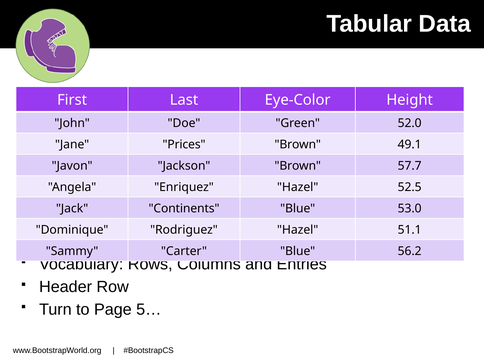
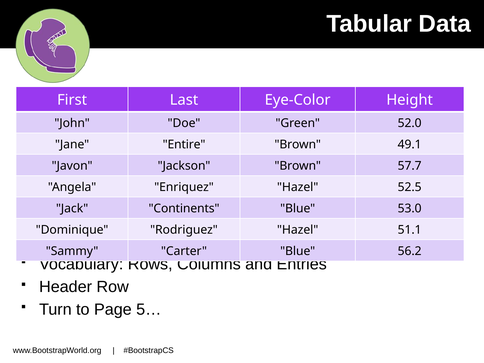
Prices: Prices -> Entire
